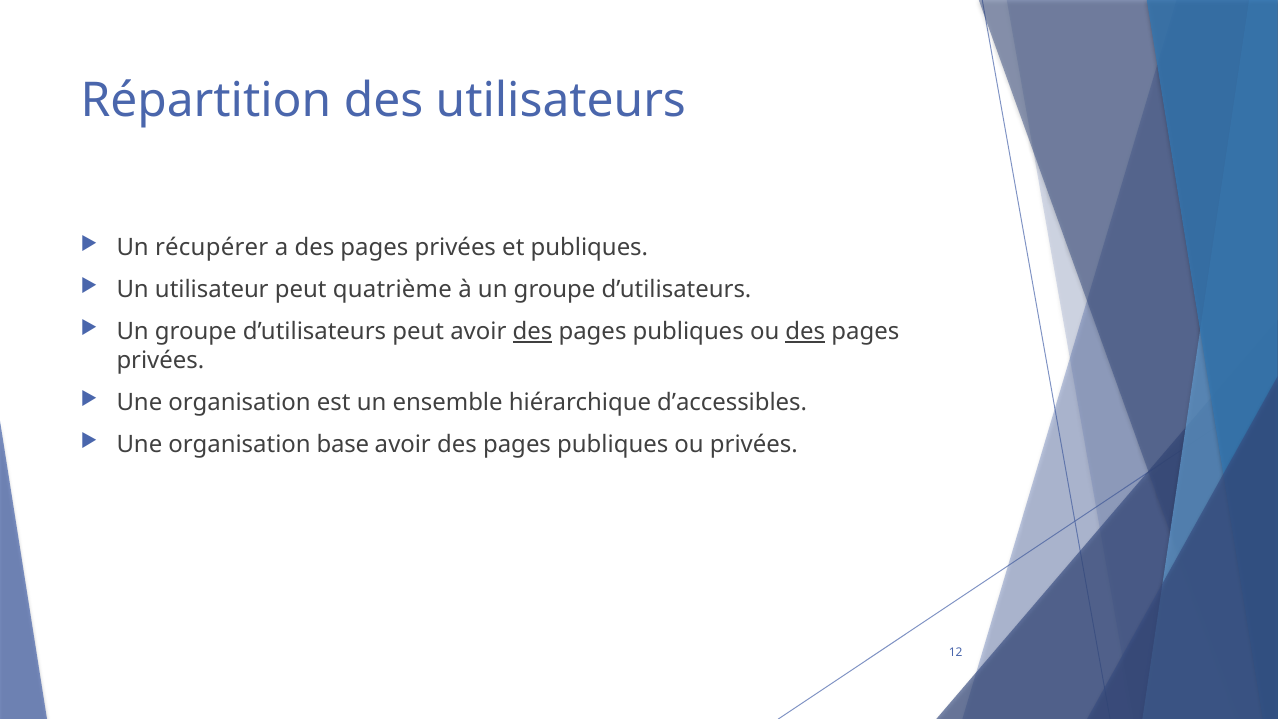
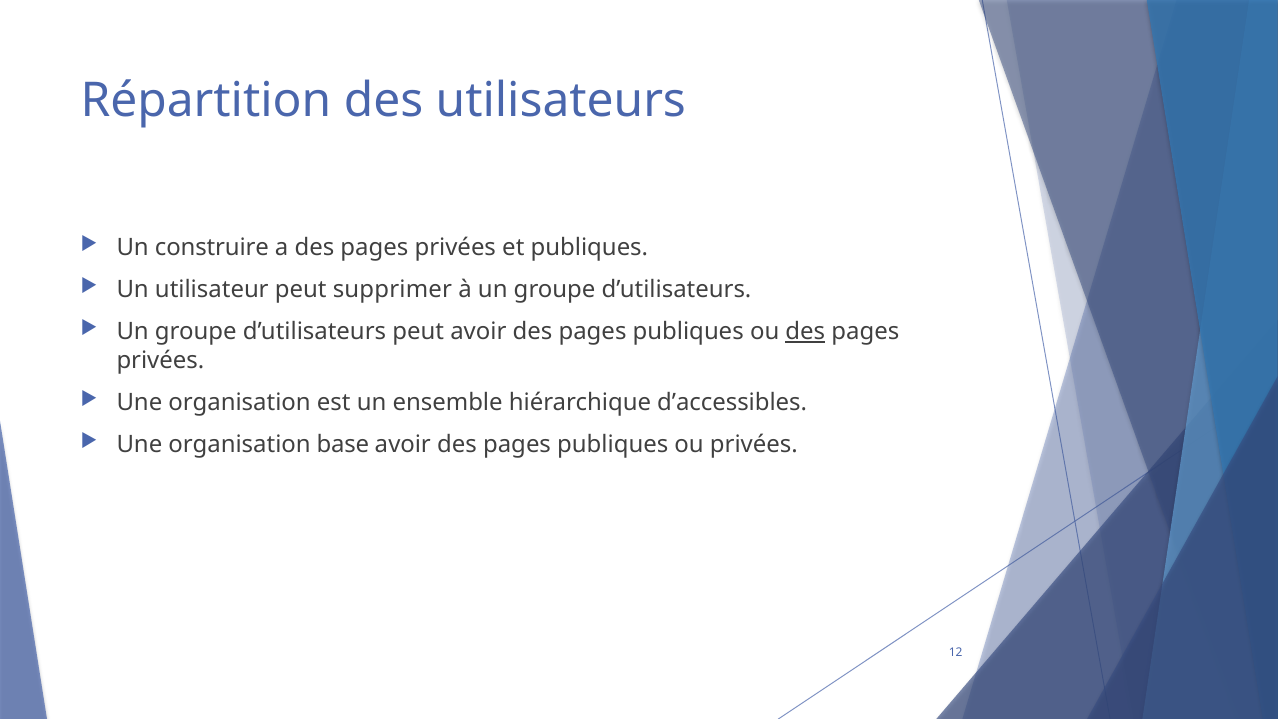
récupérer: récupérer -> construire
quatrième: quatrième -> supprimer
des at (533, 331) underline: present -> none
